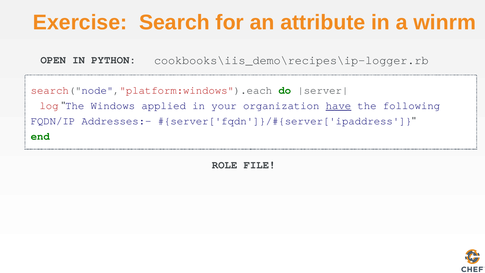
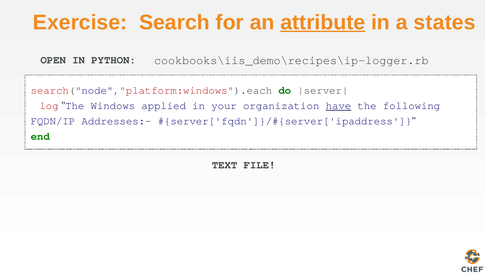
attribute underline: none -> present
winrm: winrm -> states
ROLE: ROLE -> TEXT
